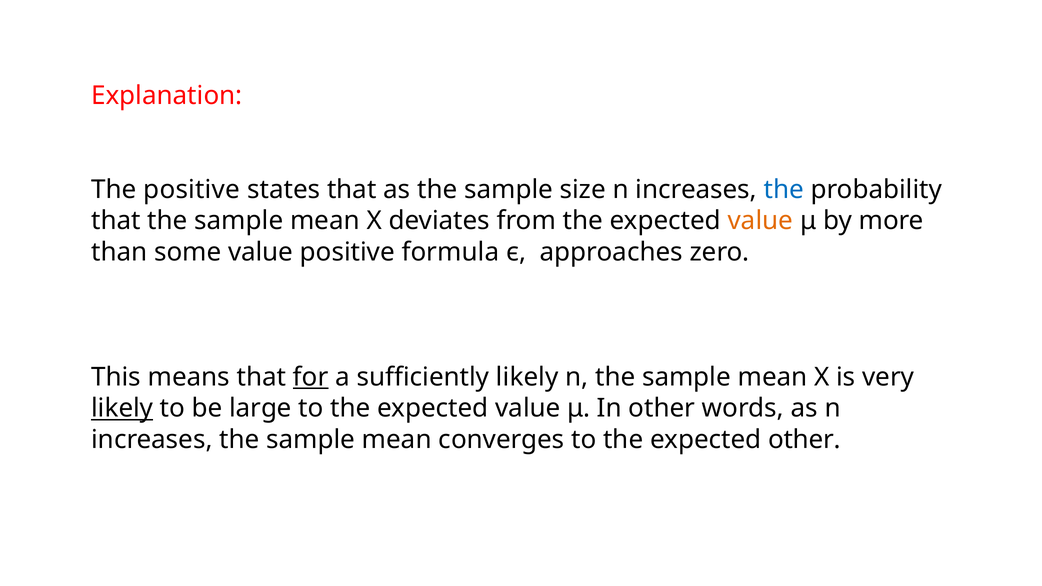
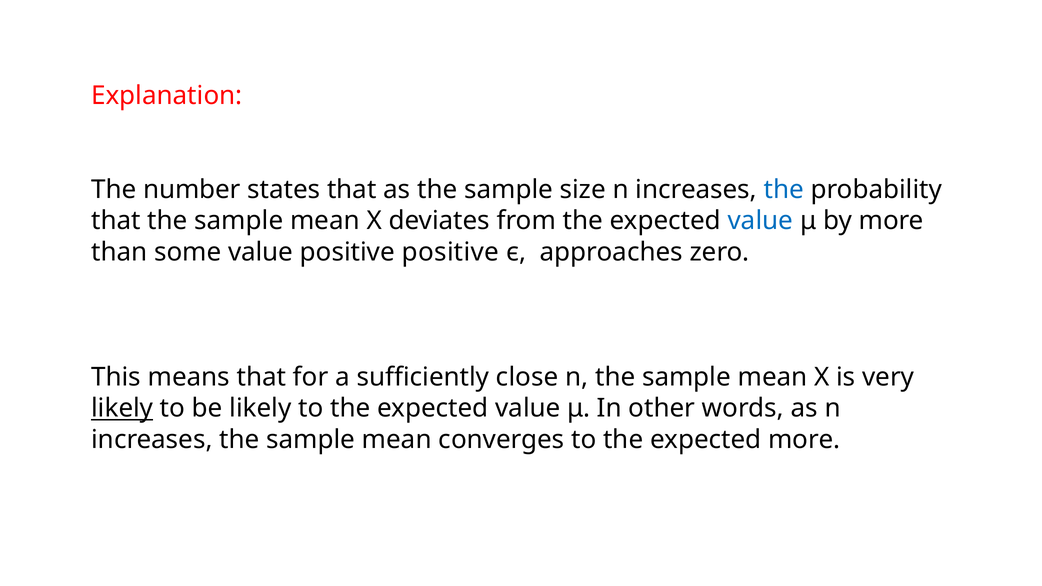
The positive: positive -> number
value at (760, 221) colour: orange -> blue
positive formula: formula -> positive
for underline: present -> none
sufficiently likely: likely -> close
be large: large -> likely
expected other: other -> more
